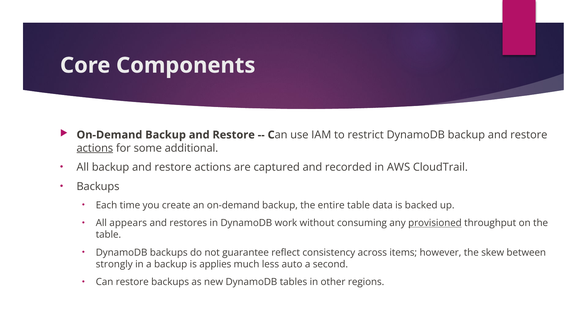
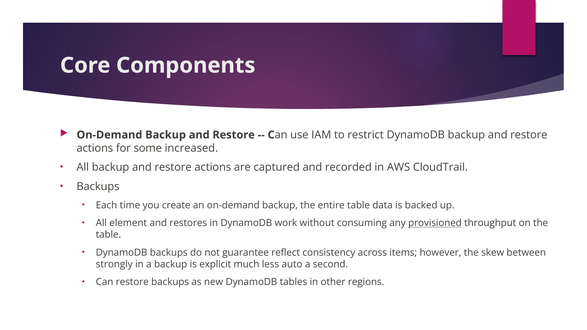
actions at (95, 148) underline: present -> none
additional: additional -> increased
appears: appears -> element
applies: applies -> explicit
